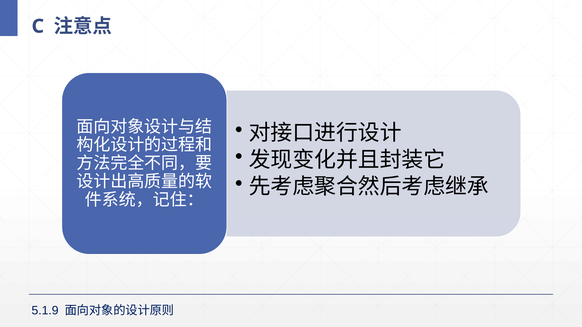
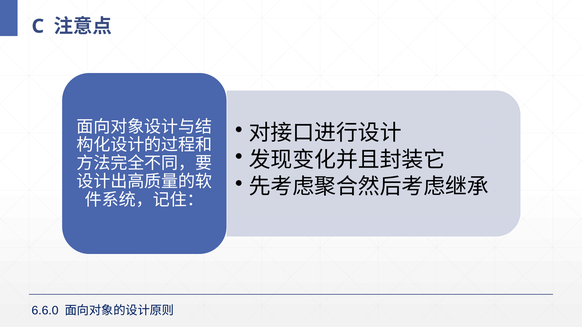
5.1.9: 5.1.9 -> 6.6.0
